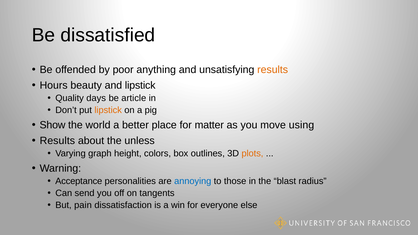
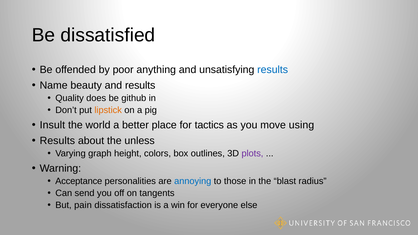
results at (273, 70) colour: orange -> blue
Hours: Hours -> Name
and lipstick: lipstick -> results
days: days -> does
article: article -> github
Show: Show -> Insult
matter: matter -> tactics
plots colour: orange -> purple
